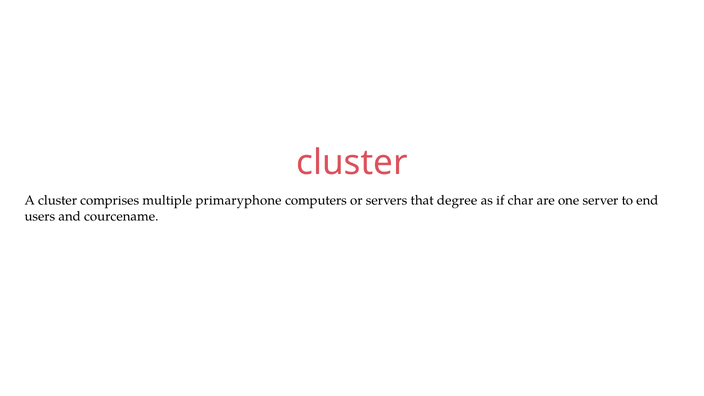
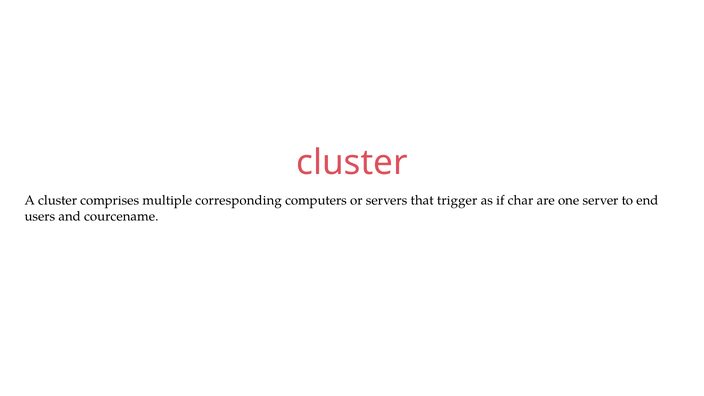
primaryphone: primaryphone -> corresponding
degree: degree -> trigger
